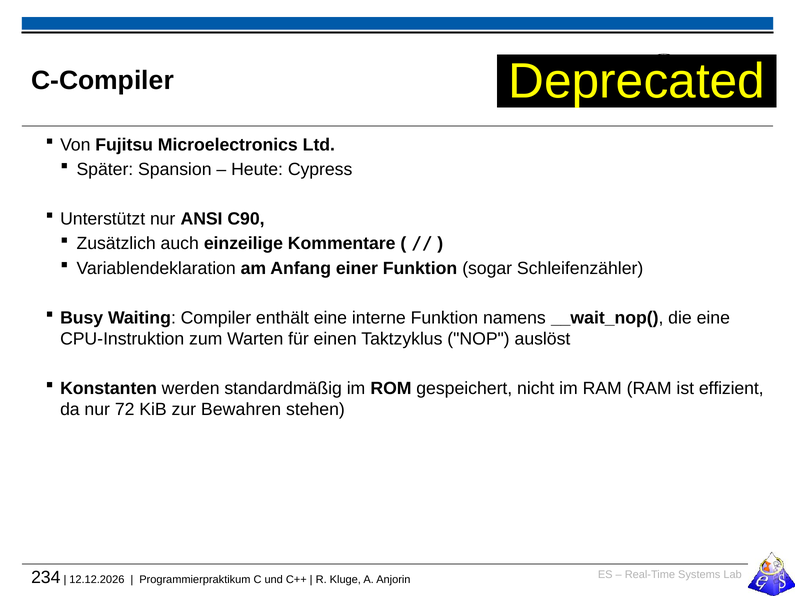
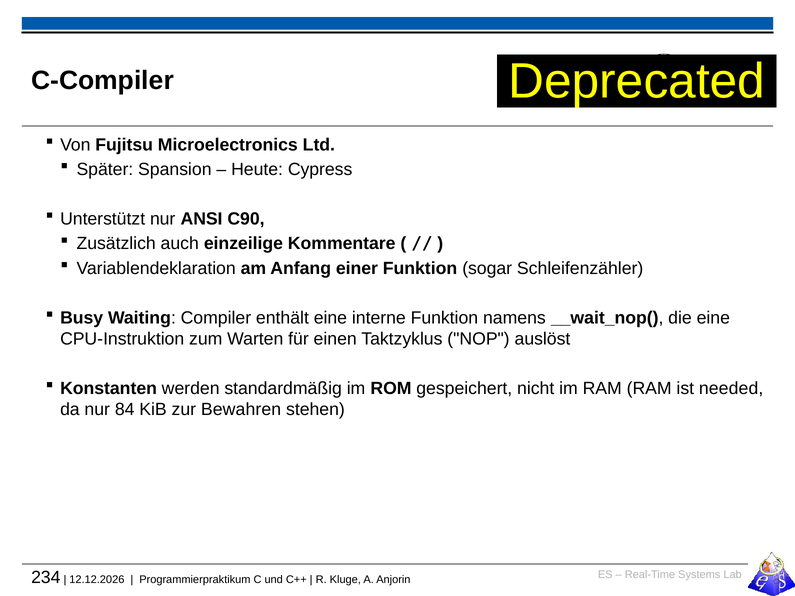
effizient: effizient -> needed
72: 72 -> 84
